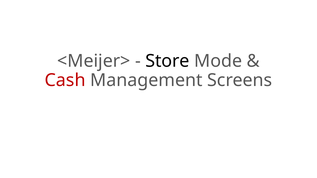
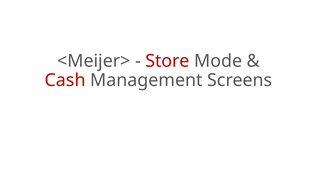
Store colour: black -> red
